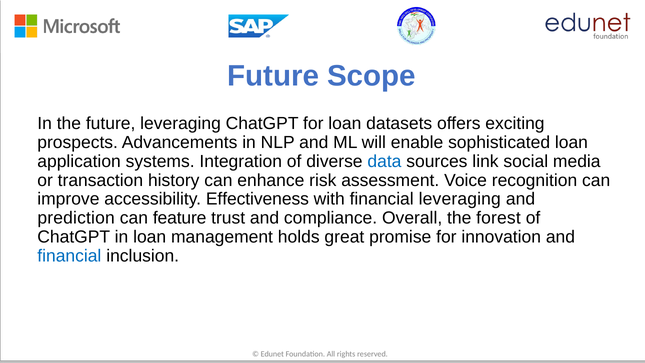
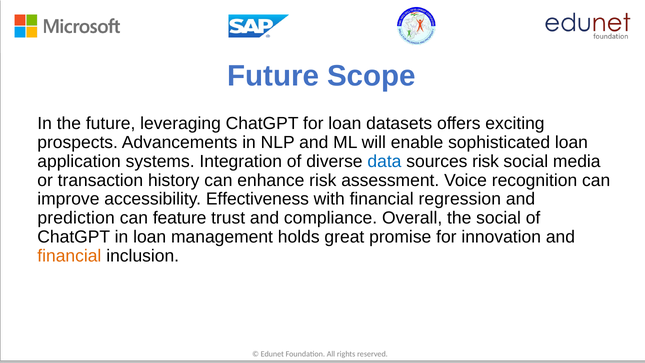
sources link: link -> risk
financial leveraging: leveraging -> regression
the forest: forest -> social
financial at (69, 256) colour: blue -> orange
